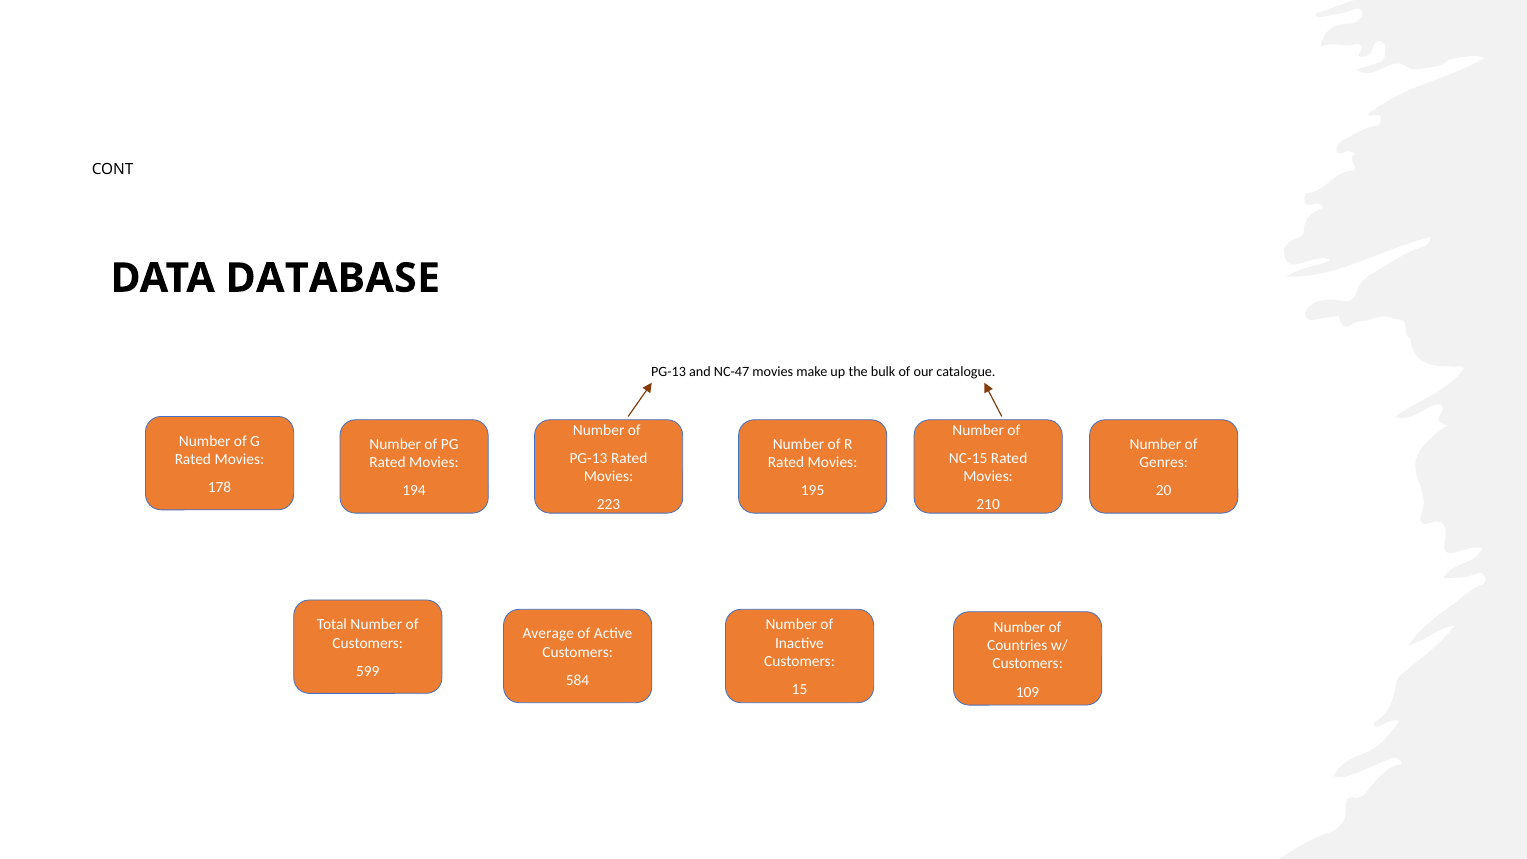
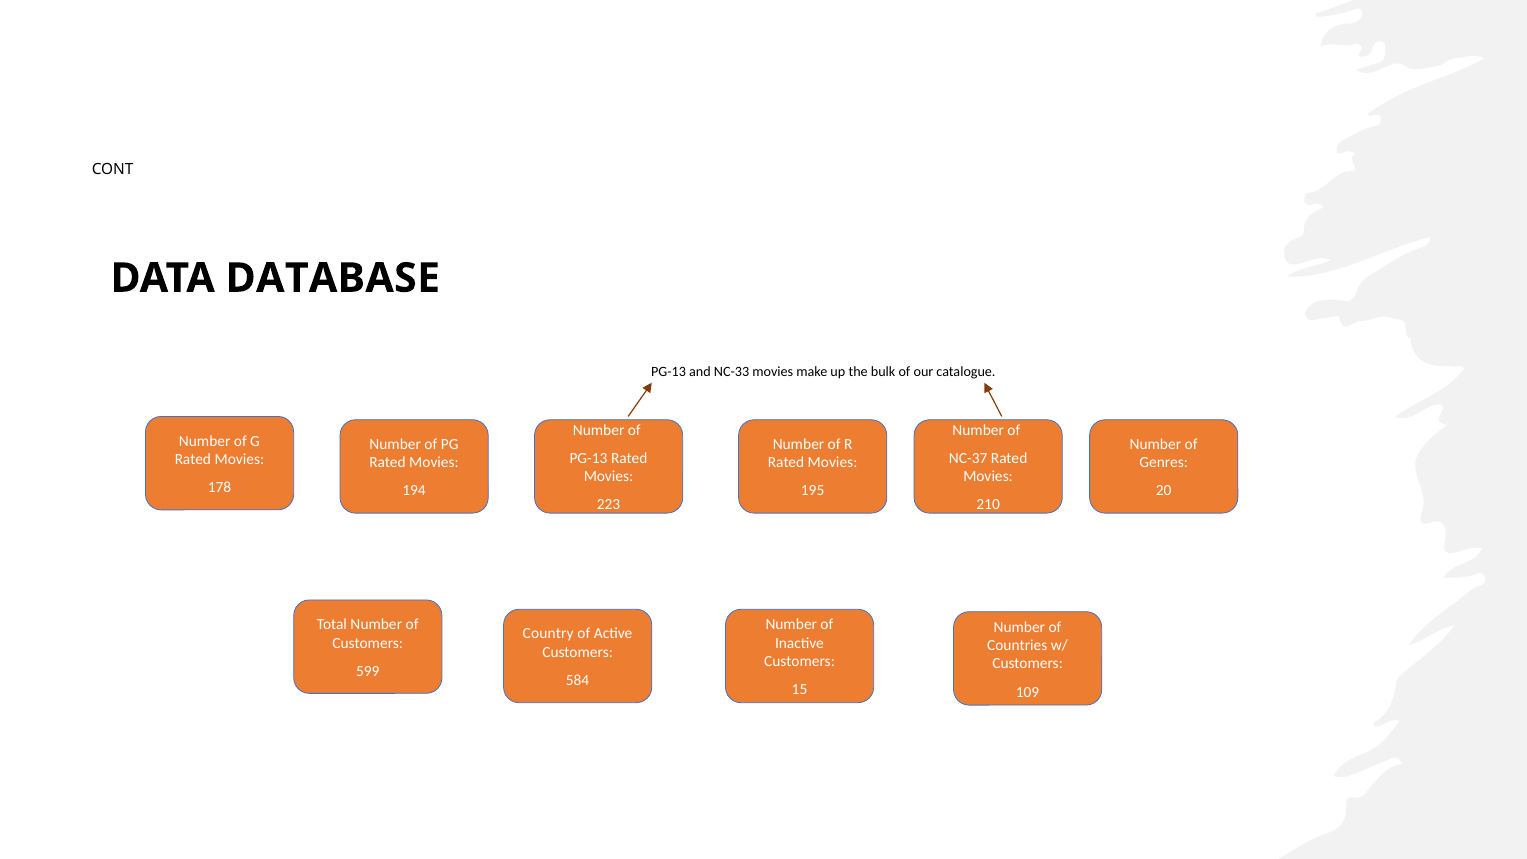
NC-47: NC-47 -> NC-33
NC-15: NC-15 -> NC-37
Average: Average -> Country
